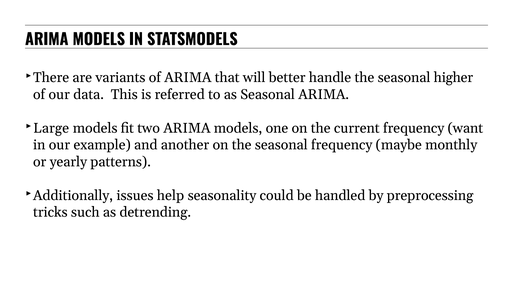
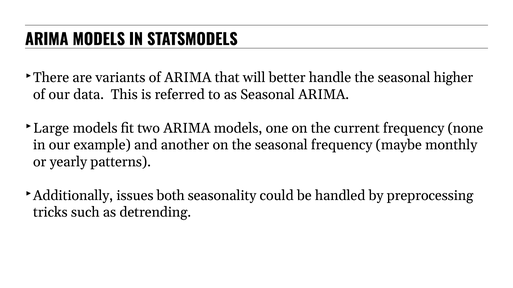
want: want -> none
help: help -> both
